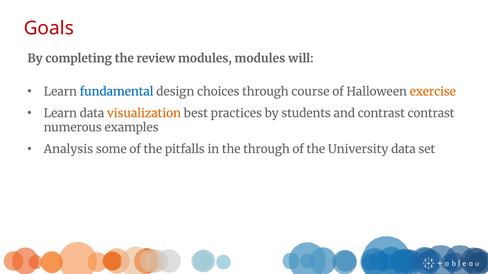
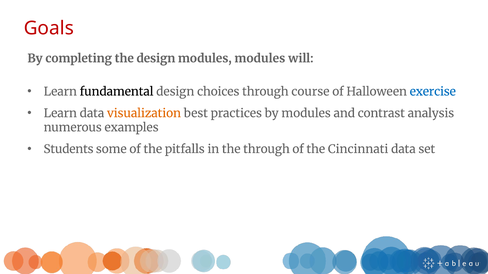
the review: review -> design
fundamental colour: blue -> black
exercise colour: orange -> blue
by students: students -> modules
contrast contrast: contrast -> analysis
Analysis: Analysis -> Students
University: University -> Cincinnati
